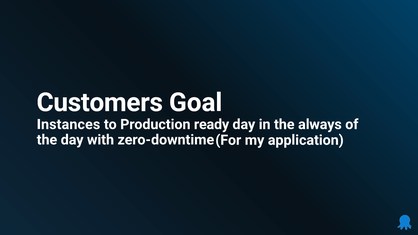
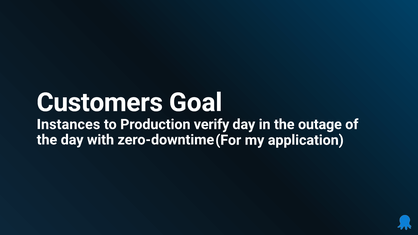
ready: ready -> verify
always: always -> outage
